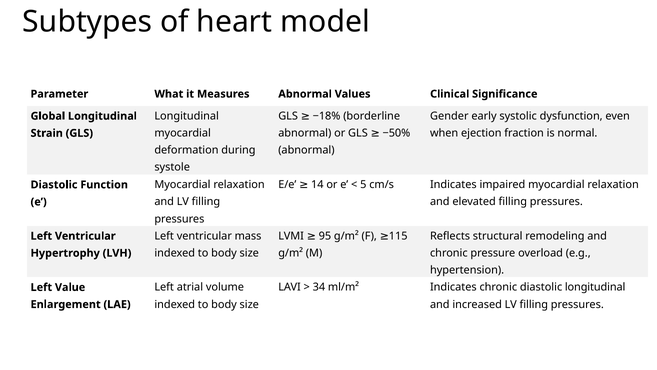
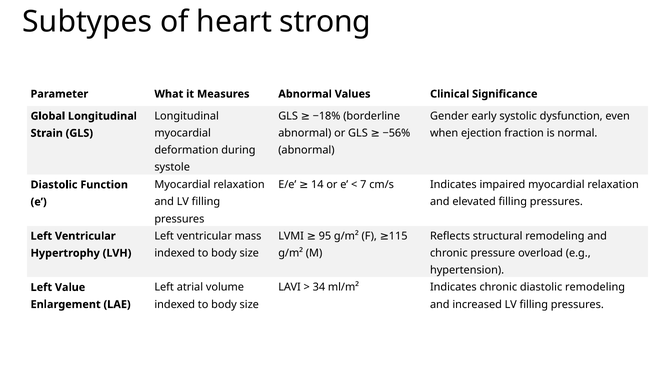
model: model -> strong
−50%: −50% -> −56%
5: 5 -> 7
diastolic longitudinal: longitudinal -> remodeling
